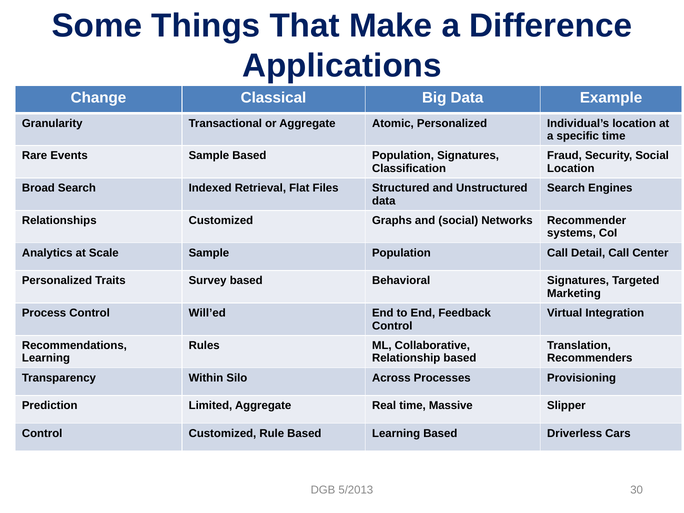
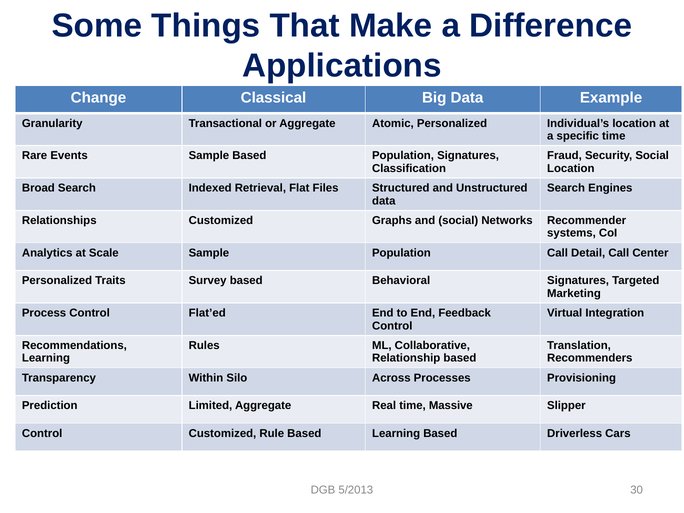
Will’ed: Will’ed -> Flat’ed
